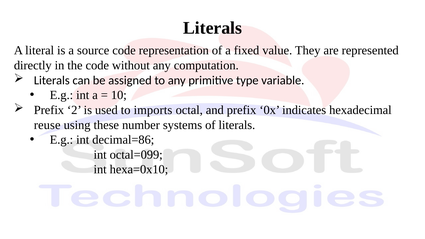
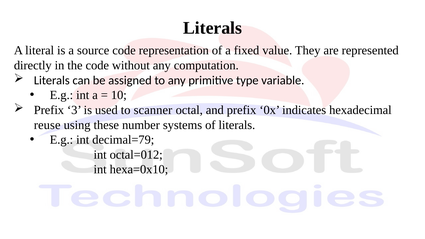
2: 2 -> 3
imports: imports -> scanner
decimal=86: decimal=86 -> decimal=79
octal=099: octal=099 -> octal=012
